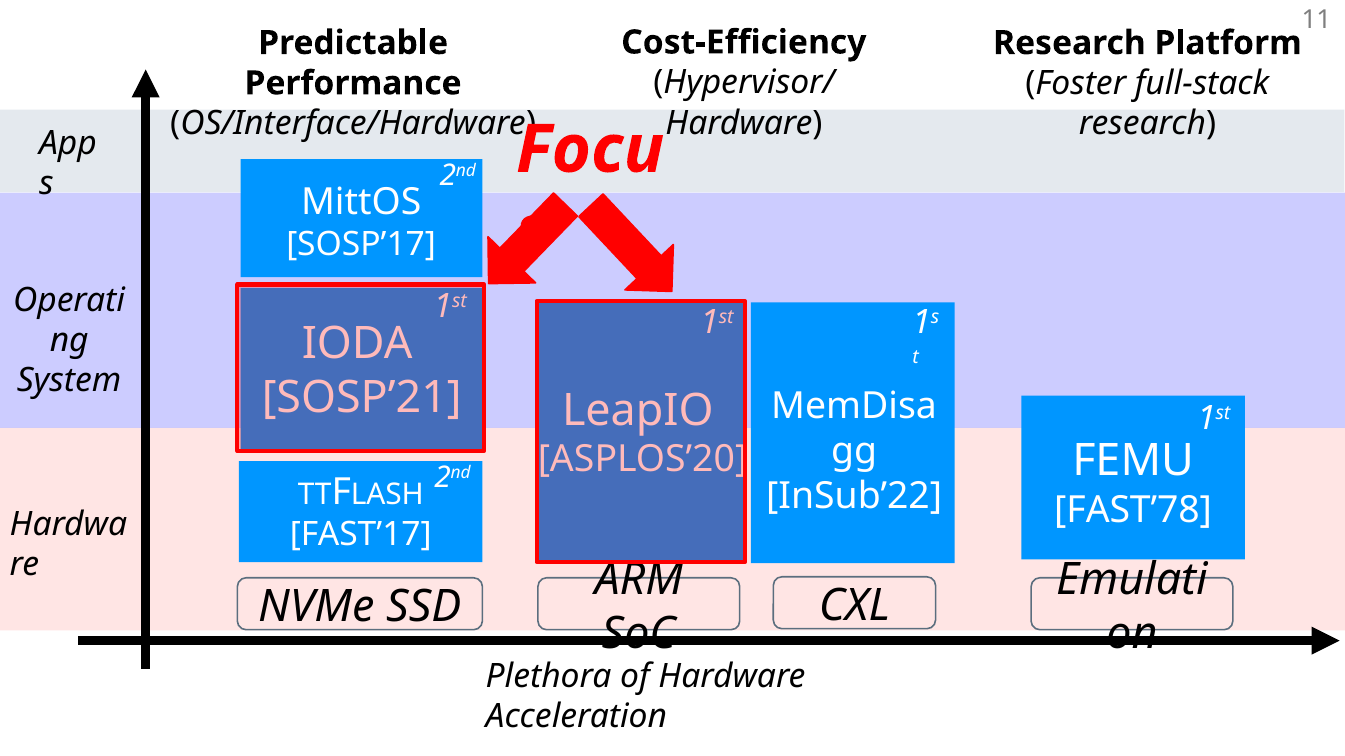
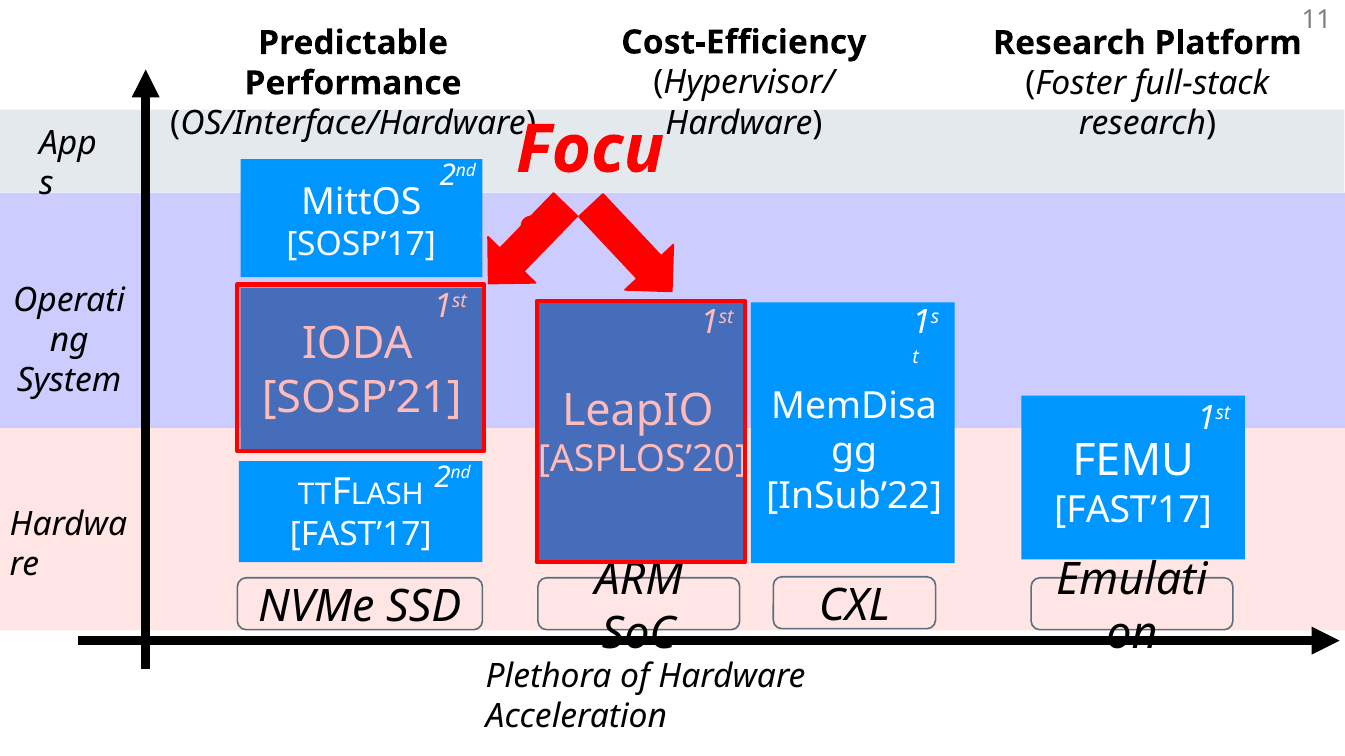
FAST’78 at (1133, 510): FAST’78 -> FAST’17
